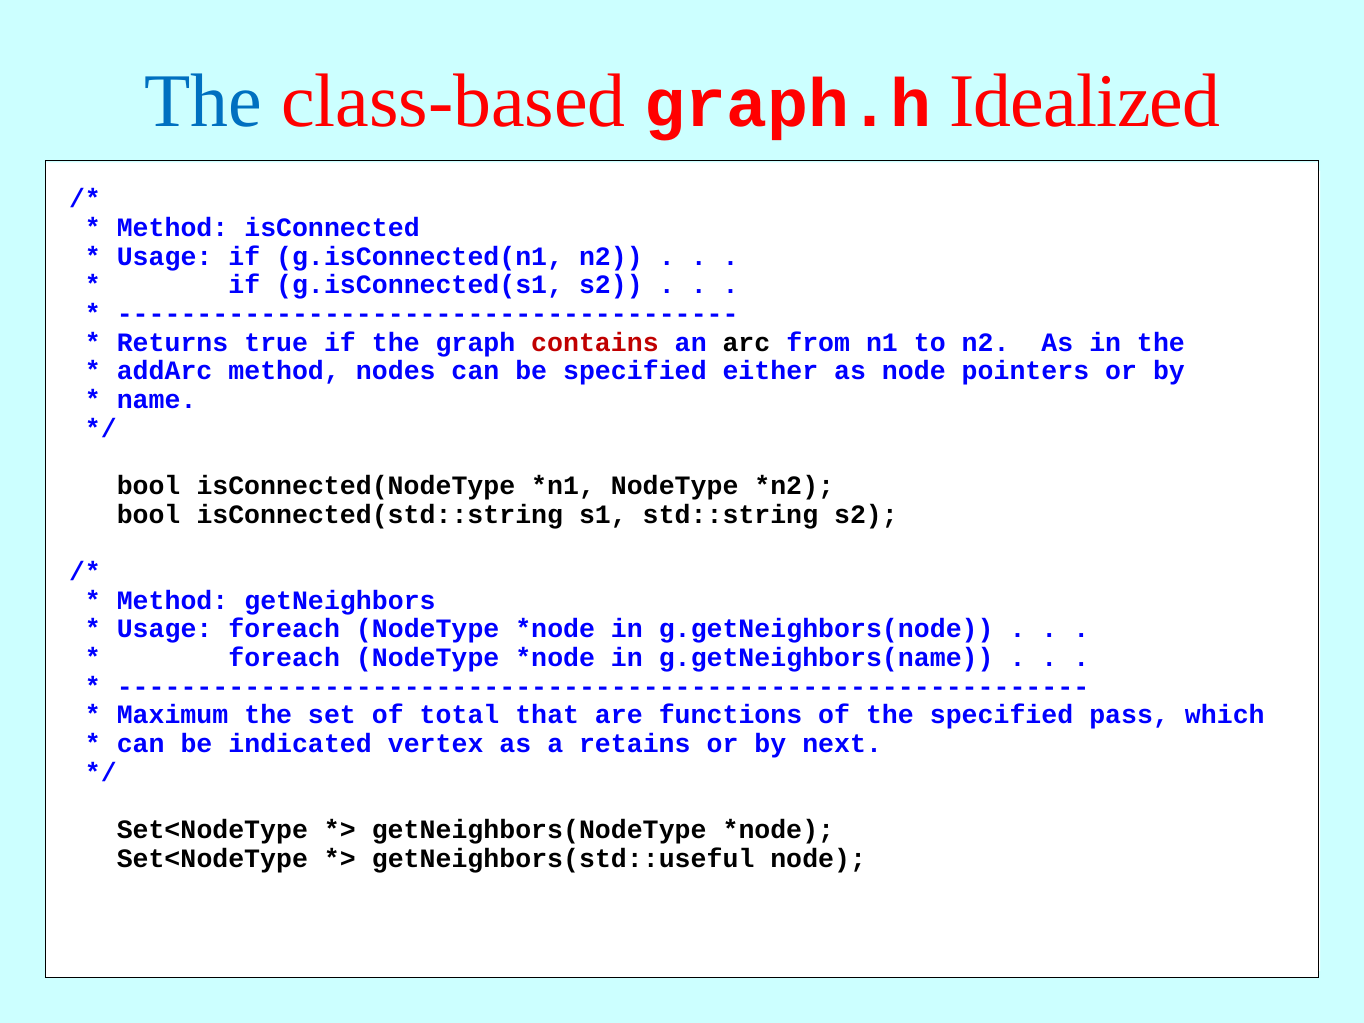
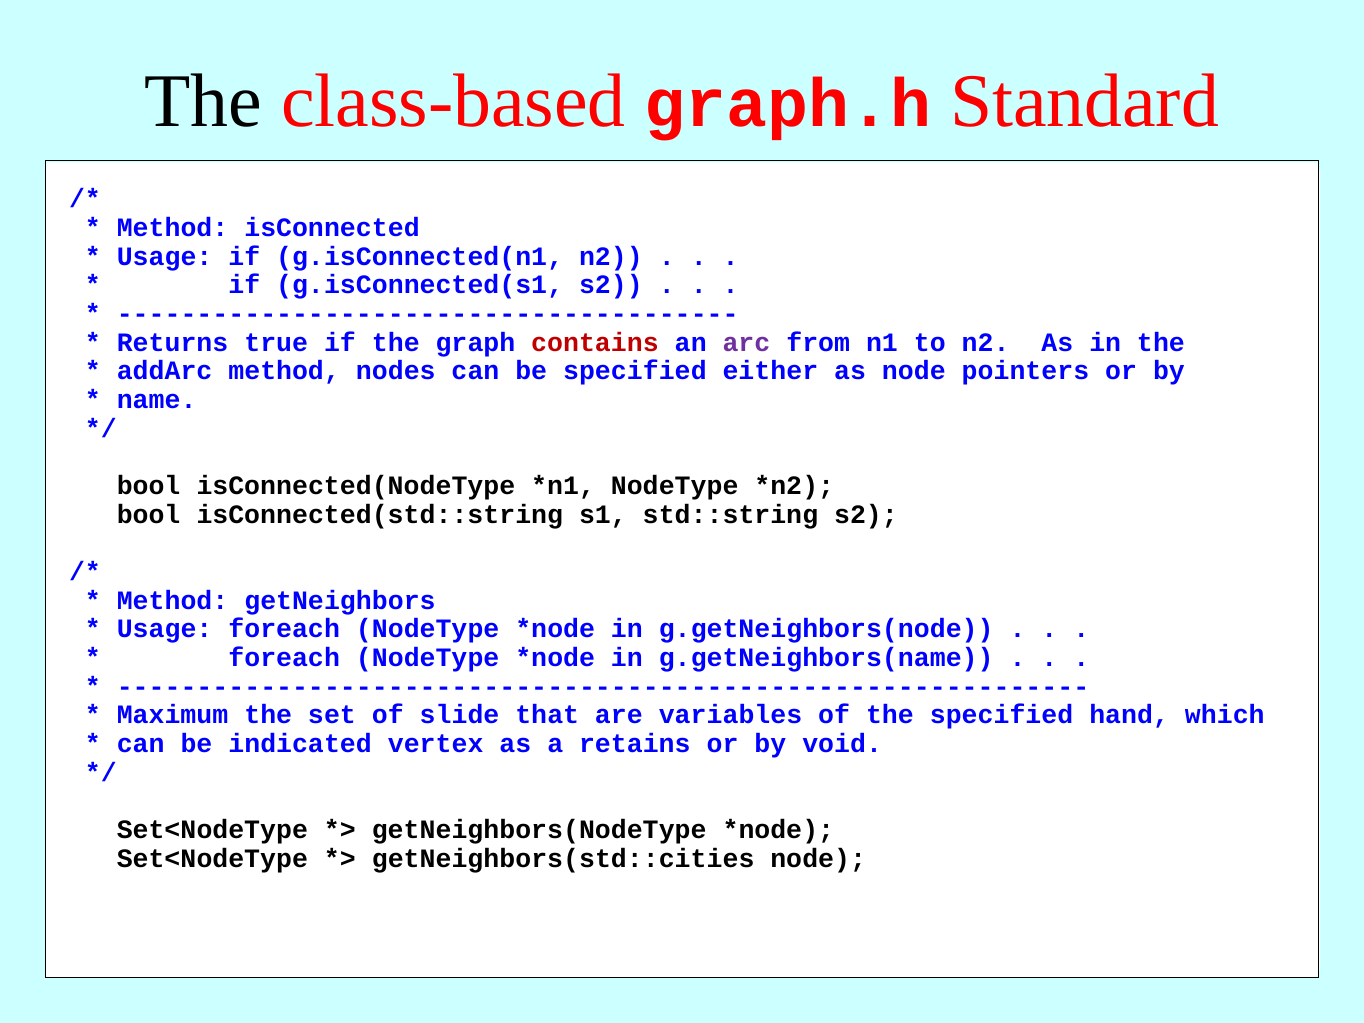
The at (204, 102) colour: blue -> black
Idealized: Idealized -> Standard
arc at (746, 342) colour: black -> purple
total: total -> slide
functions: functions -> variables
specified pass: pass -> hand
next: next -> void
getNeighbors(std::useful: getNeighbors(std::useful -> getNeighbors(std::cities
